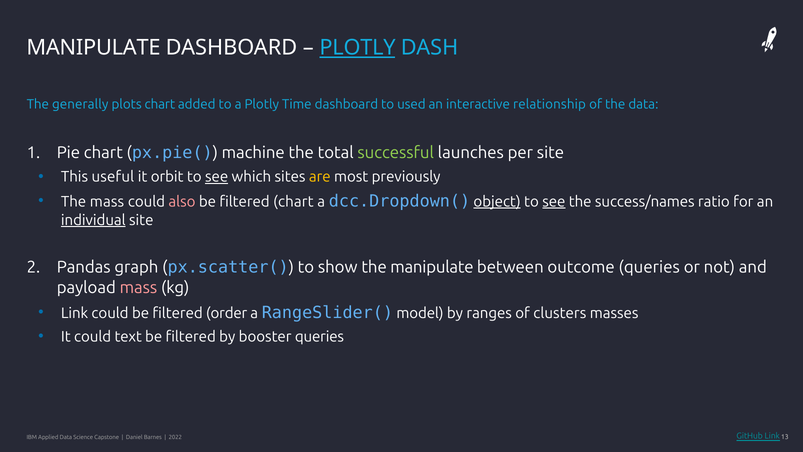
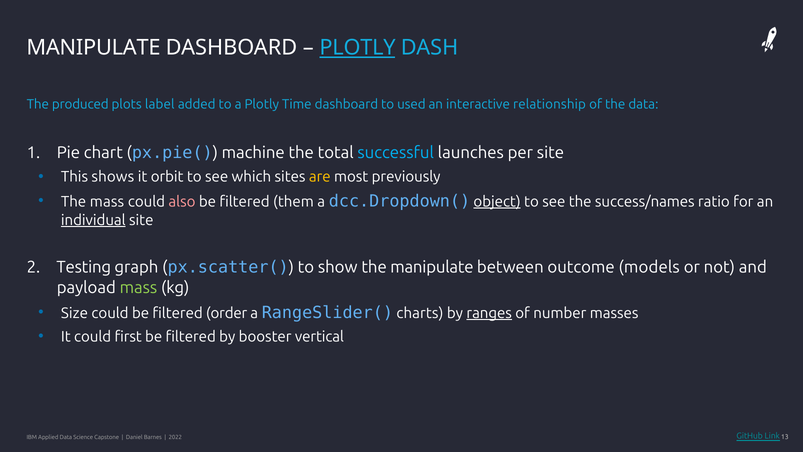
generally: generally -> produced
plots chart: chart -> label
successful colour: light green -> light blue
useful: useful -> shows
see at (217, 177) underline: present -> none
filtered chart: chart -> them
see at (554, 202) underline: present -> none
Pandas: Pandas -> Testing
outcome queries: queries -> models
mass at (138, 287) colour: pink -> light green
Link at (75, 313): Link -> Size
model: model -> charts
ranges underline: none -> present
clusters: clusters -> number
text: text -> first
booster queries: queries -> vertical
